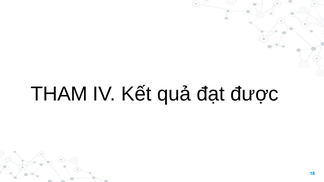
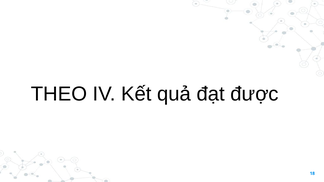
THAM: THAM -> THEO
